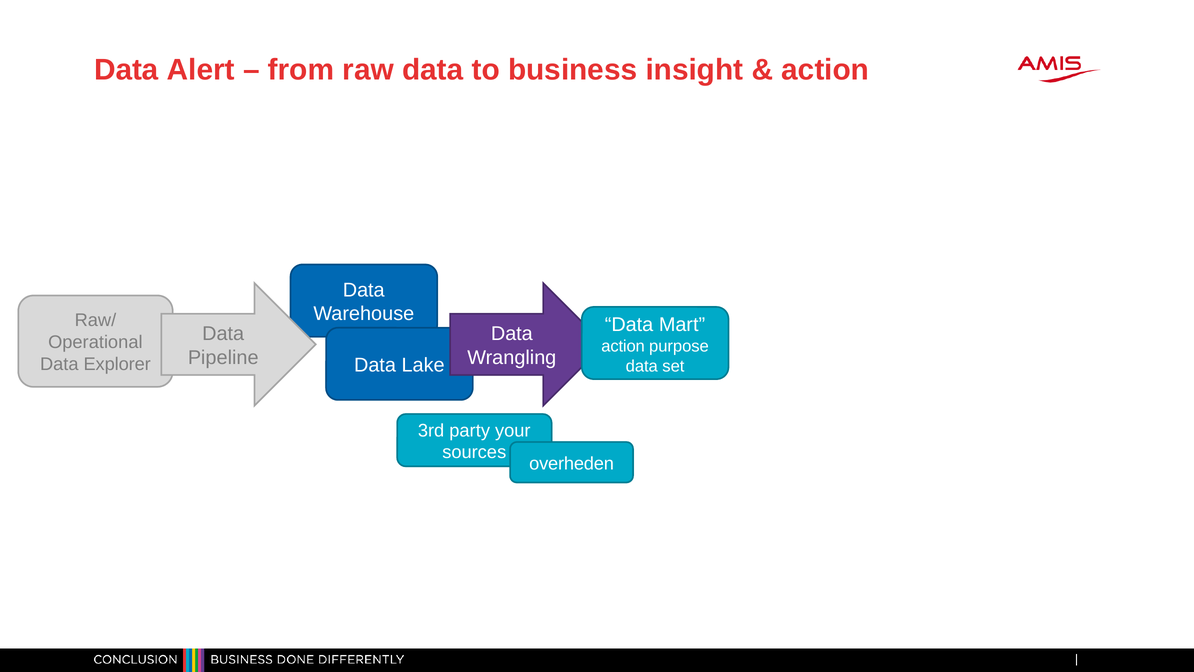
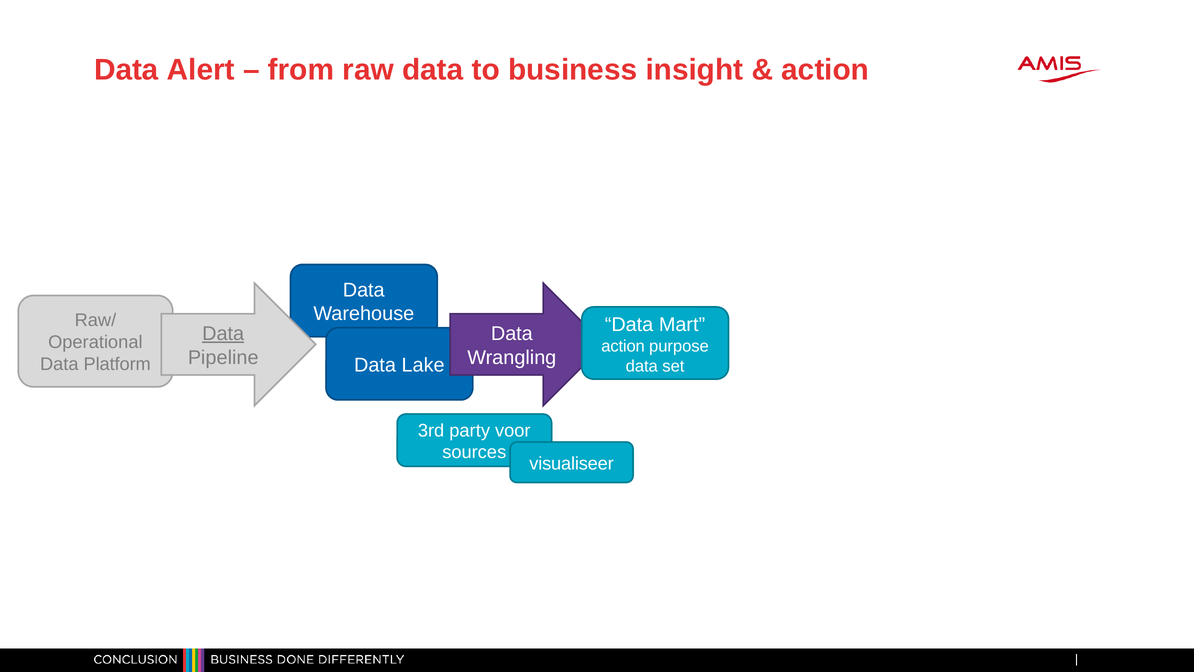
Data at (223, 334) underline: none -> present
Explorer: Explorer -> Platform
your: your -> voor
overheden: overheden -> visualiseer
